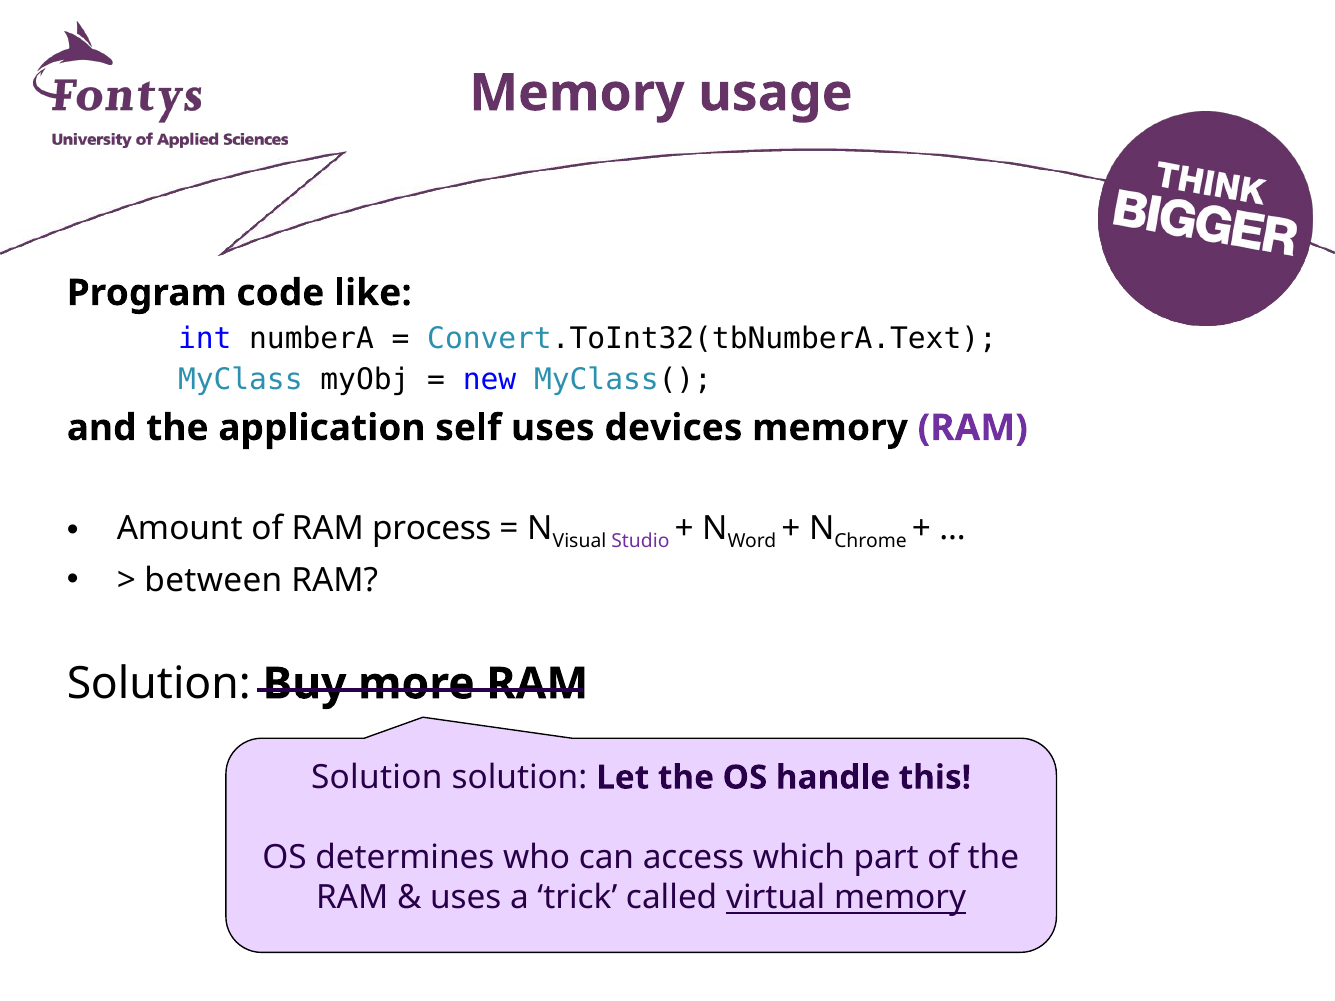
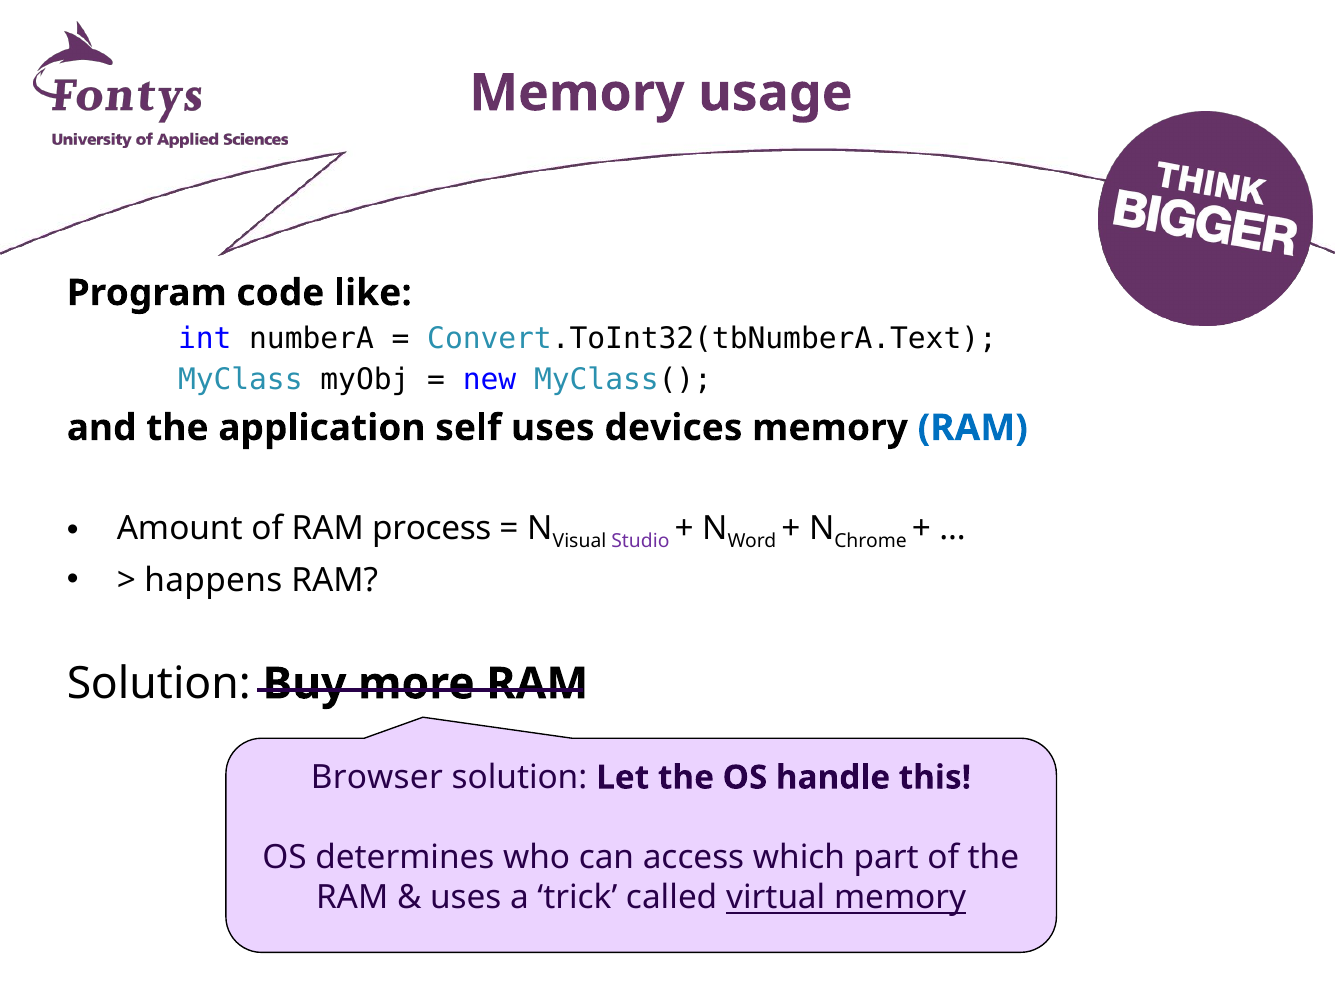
RAM at (973, 428) colour: purple -> blue
between: between -> happens
Solution at (377, 778): Solution -> Browser
